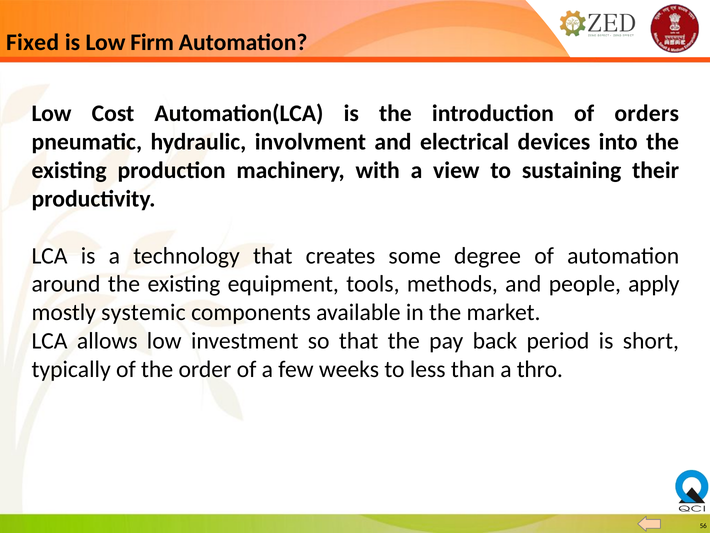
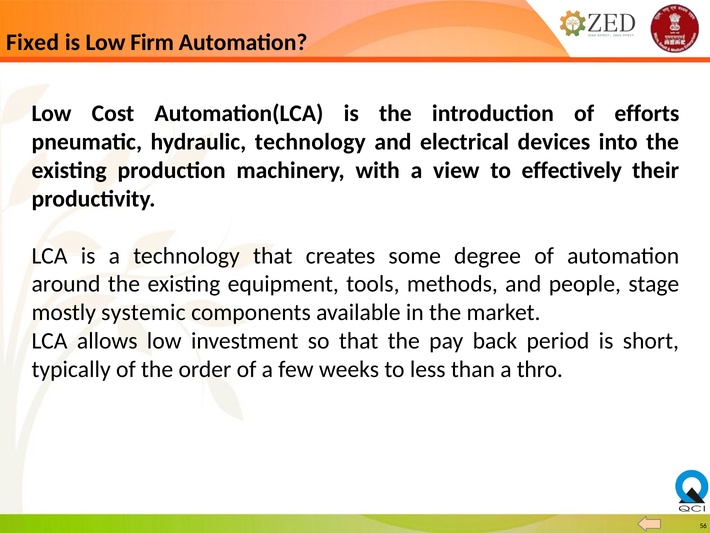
orders: orders -> efforts
hydraulic involvment: involvment -> technology
sustaining: sustaining -> effectively
apply: apply -> stage
